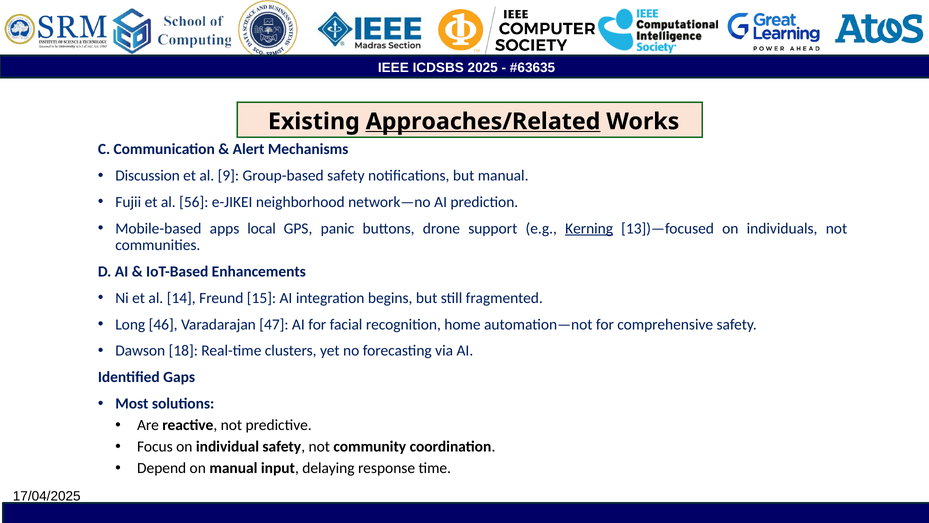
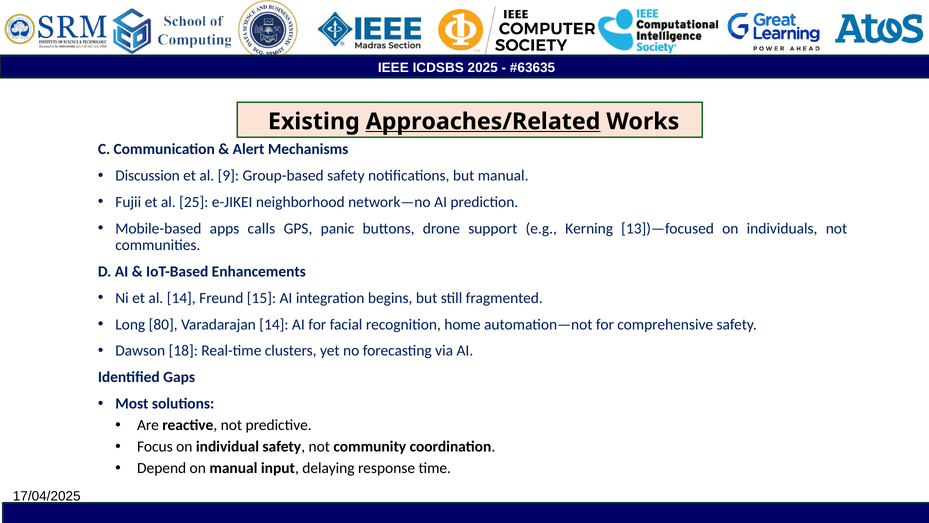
56: 56 -> 25
local: local -> calls
Kerning underline: present -> none
46: 46 -> 80
Varadarajan 47: 47 -> 14
